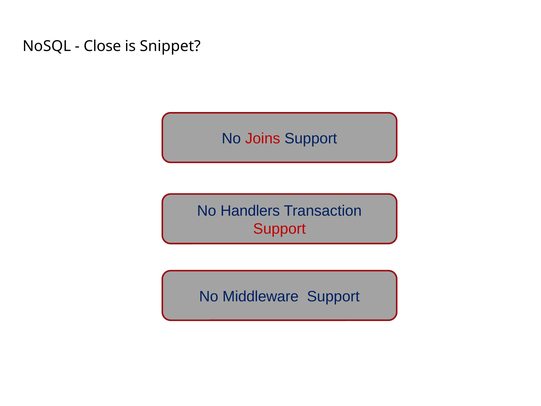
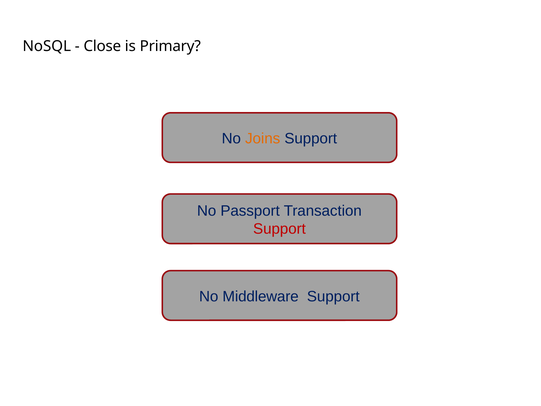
Snippet: Snippet -> Primary
Joins colour: red -> orange
Handlers: Handlers -> Passport
